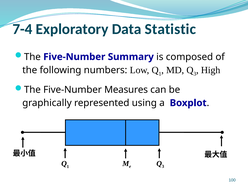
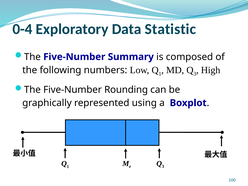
7-4: 7-4 -> 0-4
Measures: Measures -> Rounding
